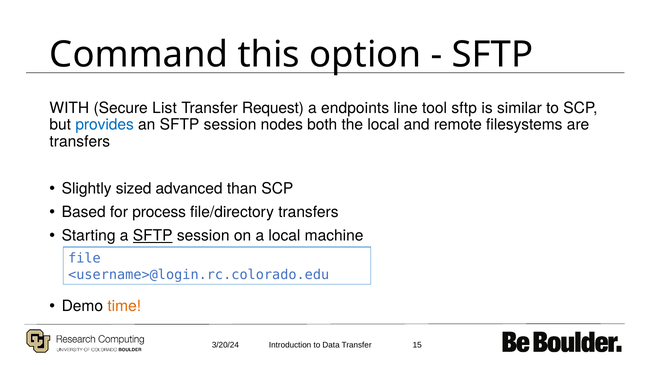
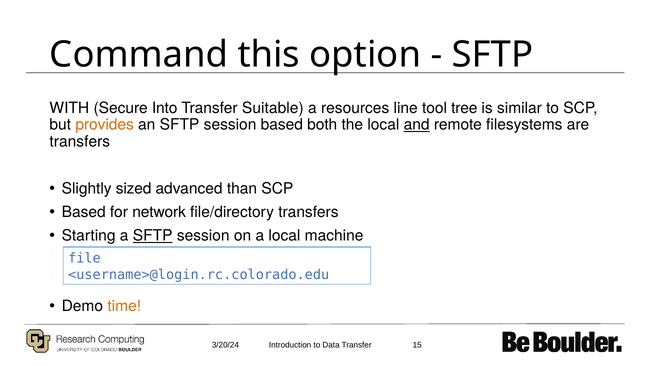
List: List -> Into
Request: Request -> Suitable
endpoints: endpoints -> resources
tool sftp: sftp -> tree
provides colour: blue -> orange
session nodes: nodes -> based
and underline: none -> present
process: process -> network
